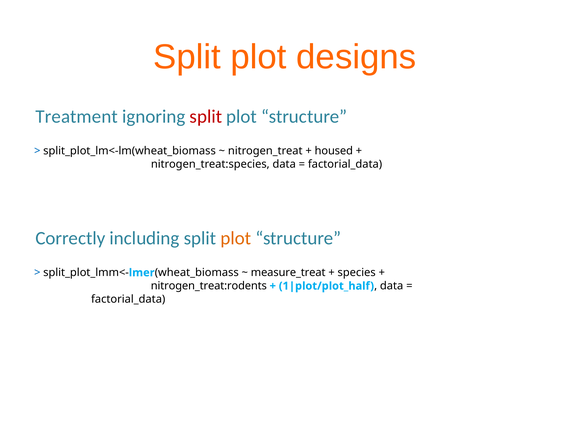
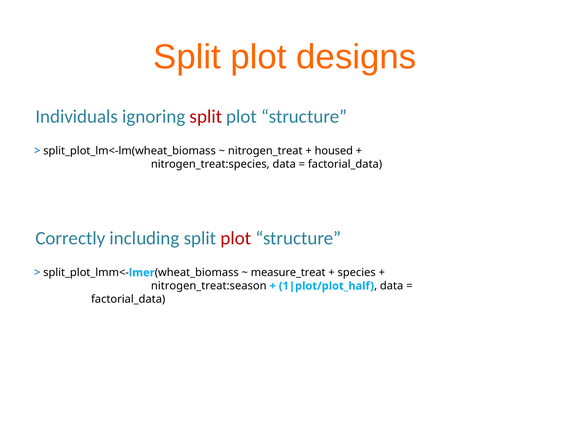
Treatment: Treatment -> Individuals
plot at (236, 239) colour: orange -> red
nitrogen_treat:rodents: nitrogen_treat:rodents -> nitrogen_treat:season
